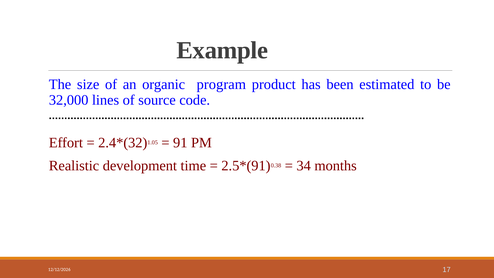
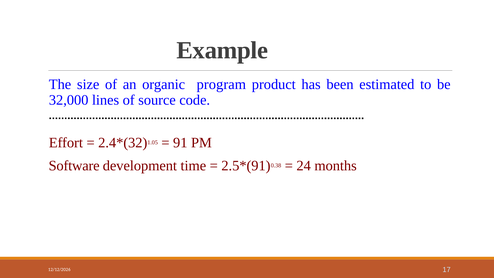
Realistic: Realistic -> Software
34: 34 -> 24
